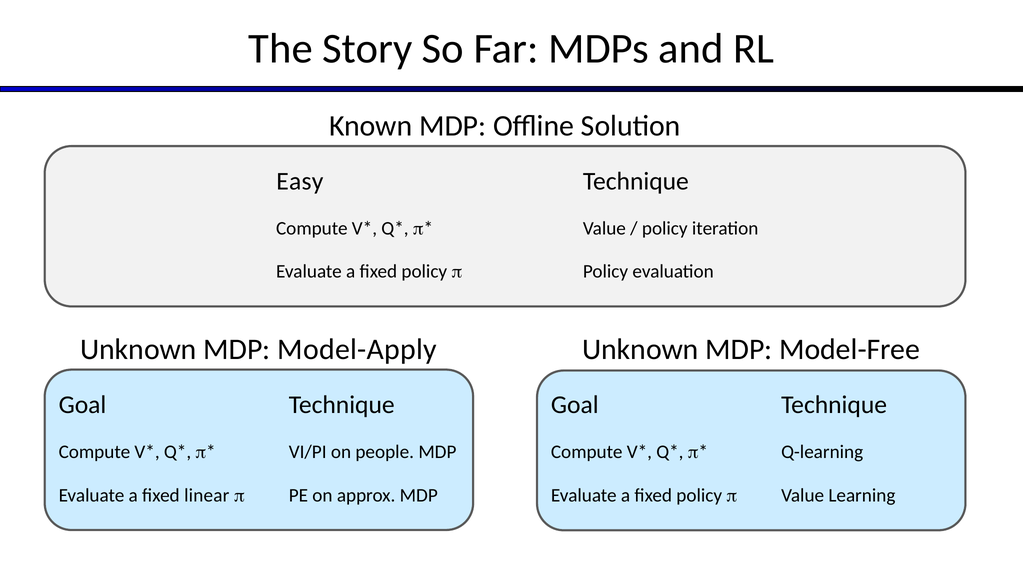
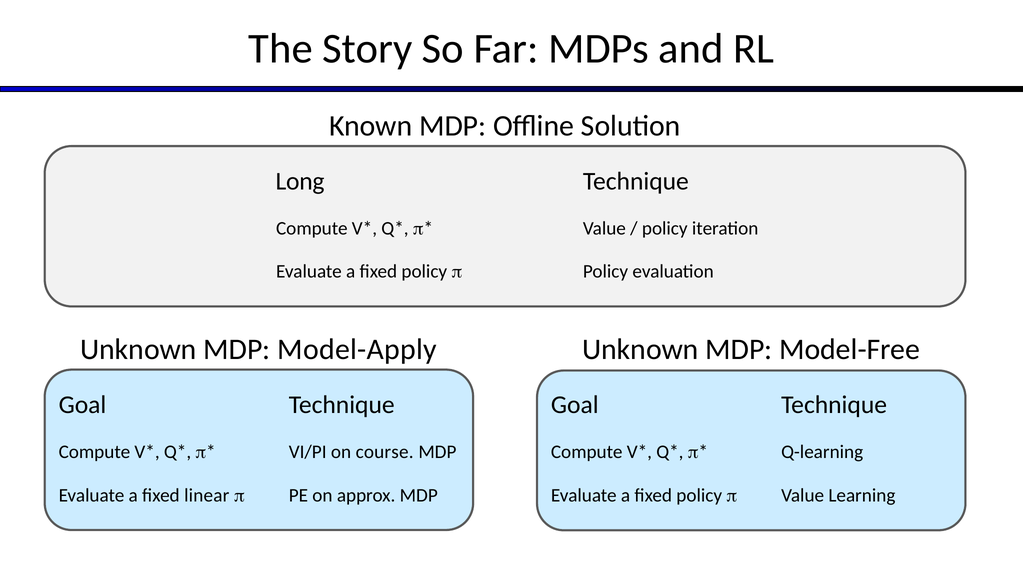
Easy: Easy -> Long
people: people -> course
